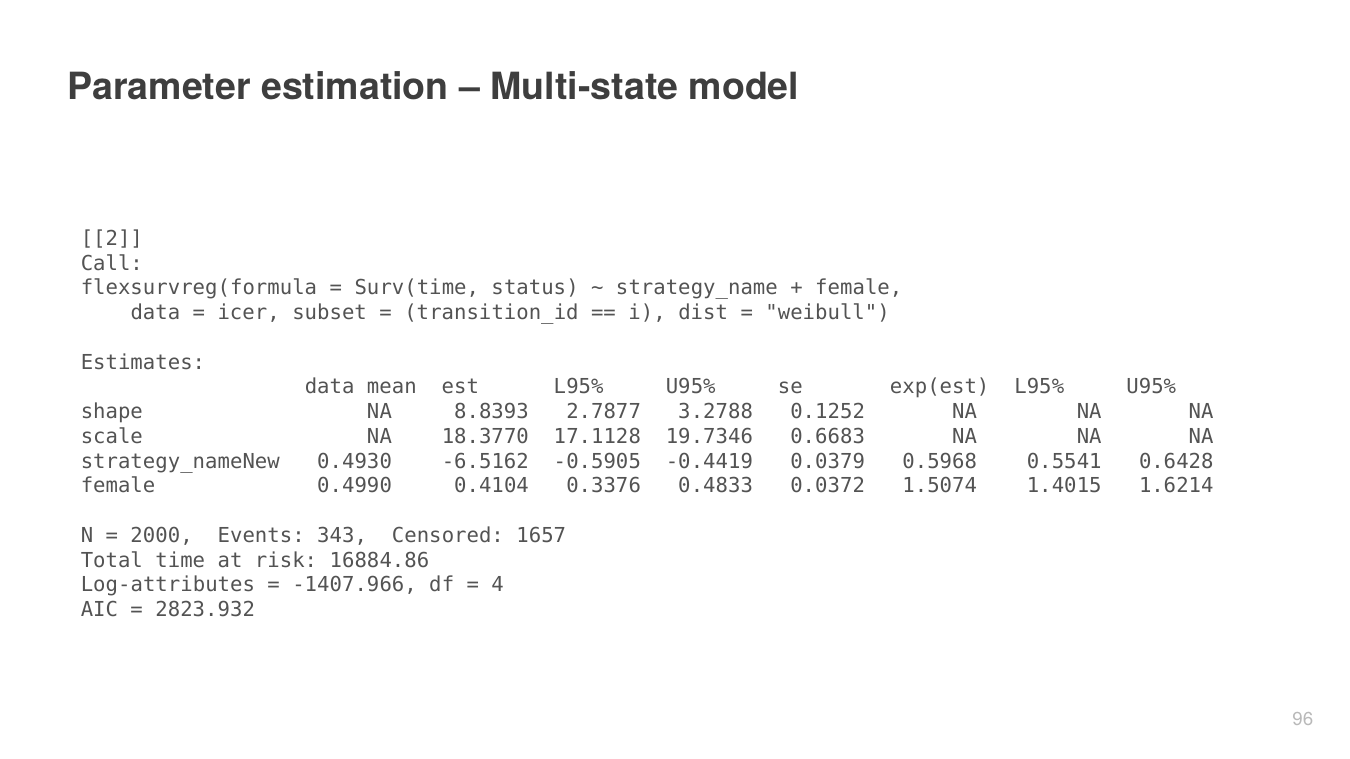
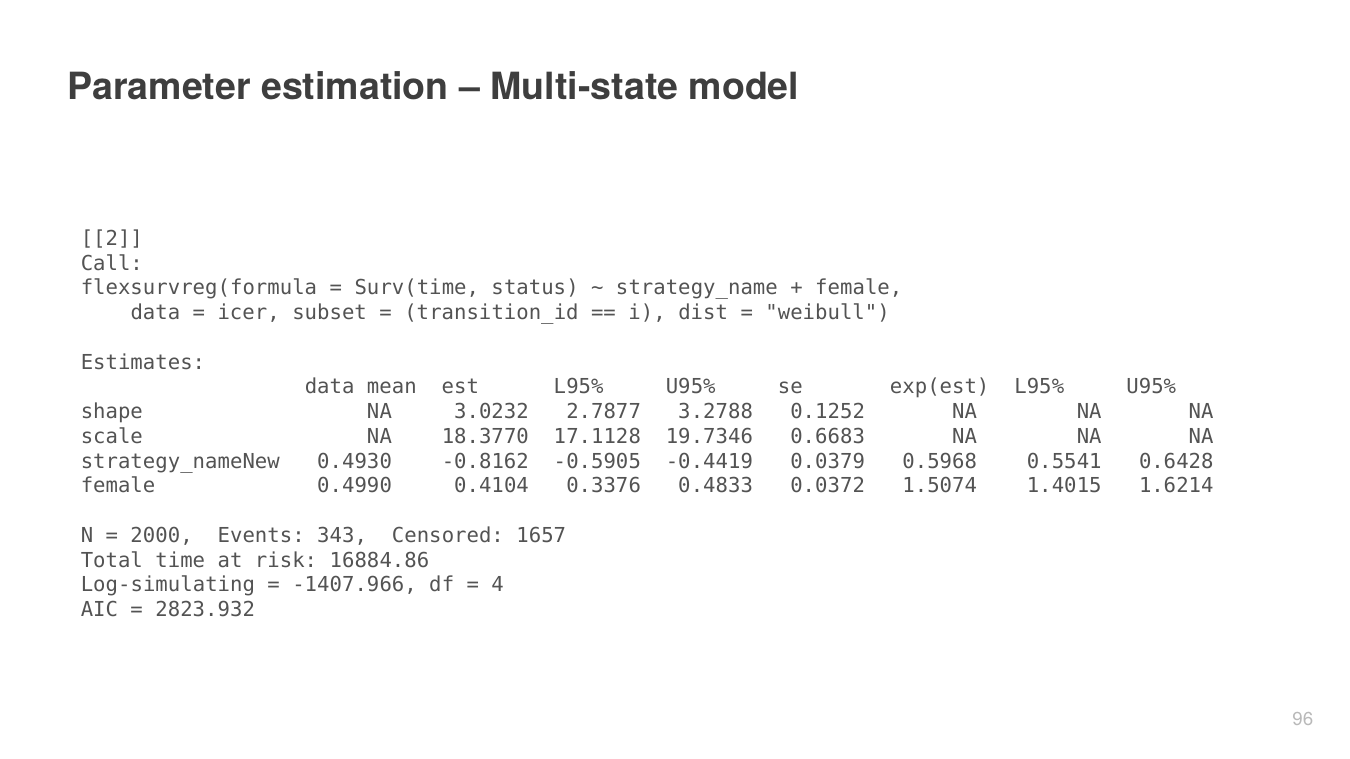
8.8393: 8.8393 -> 3.0232
-6.5162: -6.5162 -> -0.8162
Log-attributes: Log-attributes -> Log-simulating
